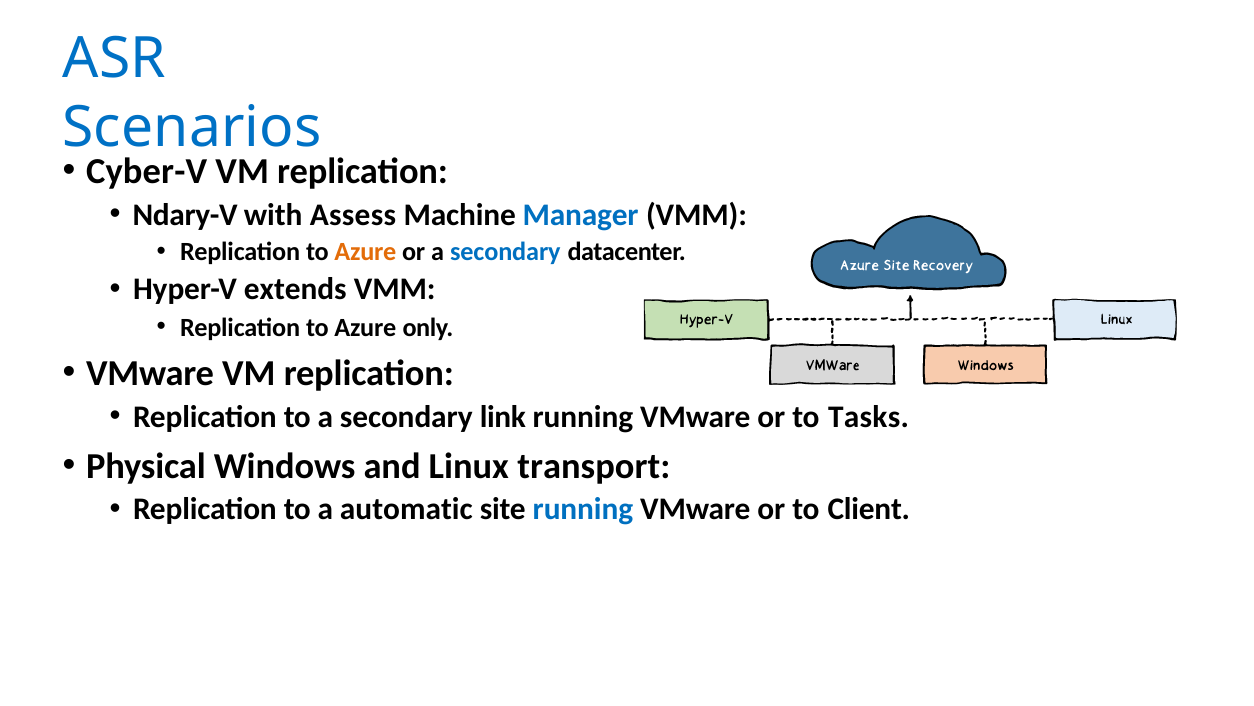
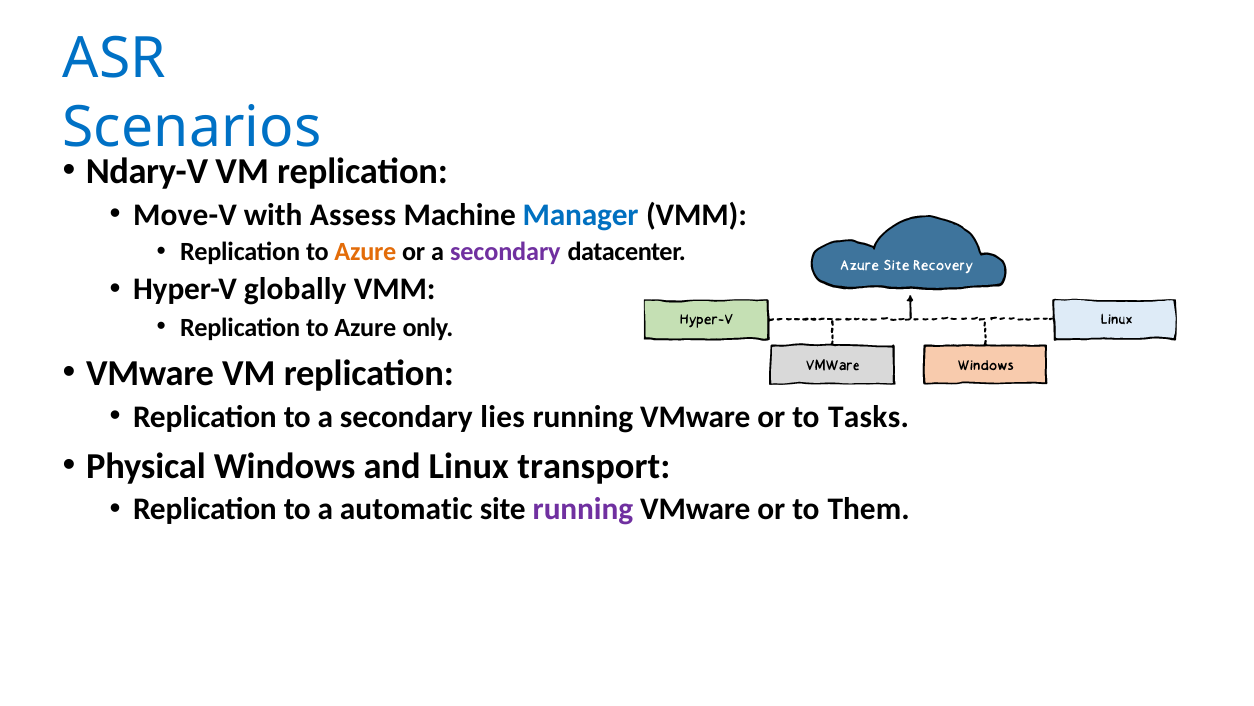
Cyber-V: Cyber-V -> Ndary-V
Ndary-V: Ndary-V -> Move-V
secondary at (505, 252) colour: blue -> purple
extends: extends -> globally
link: link -> lies
running at (583, 509) colour: blue -> purple
Client: Client -> Them
